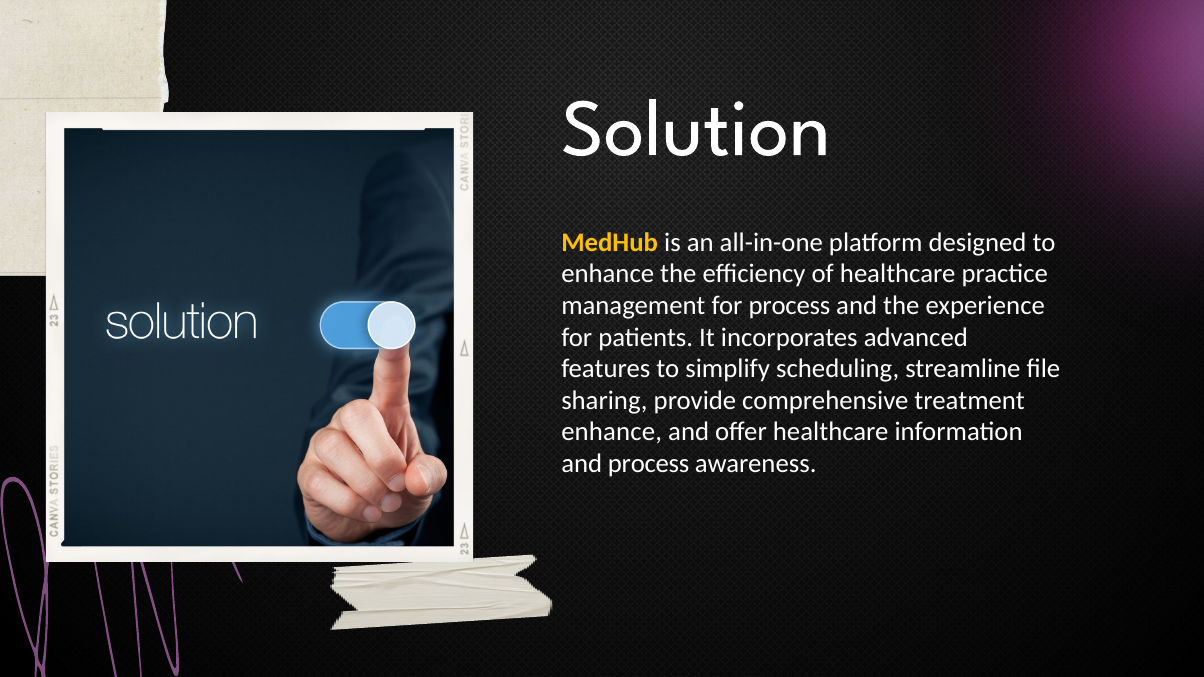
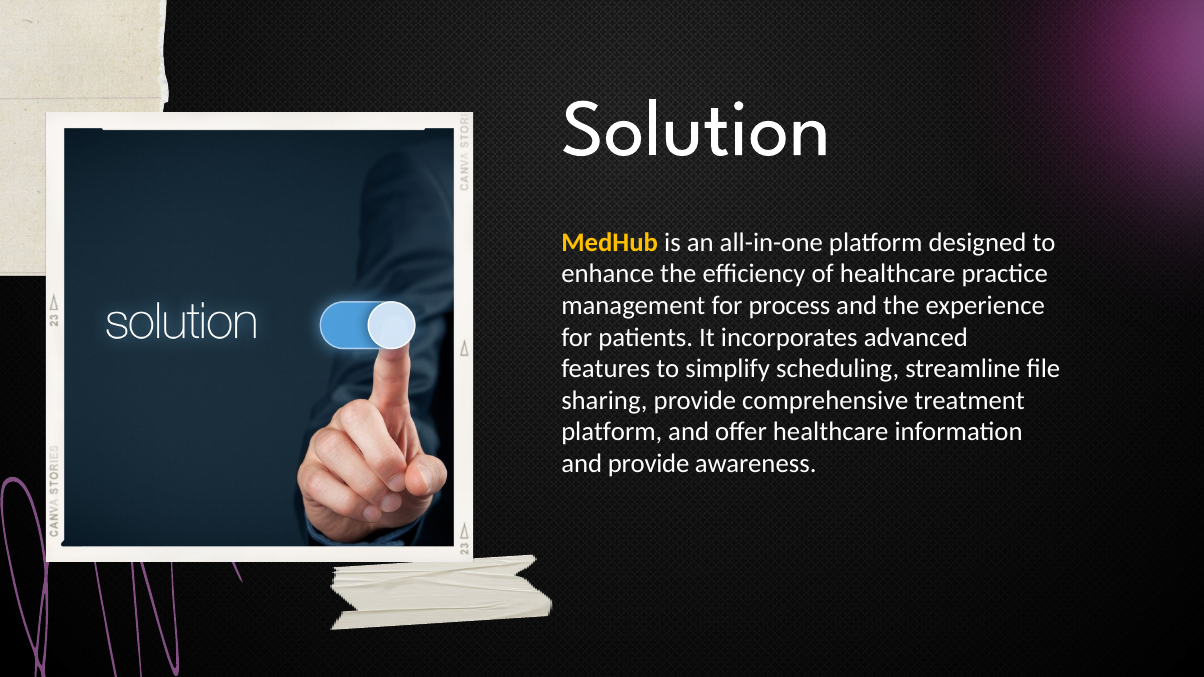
enhance at (612, 432): enhance -> platform
and process: process -> provide
